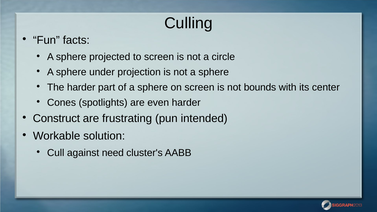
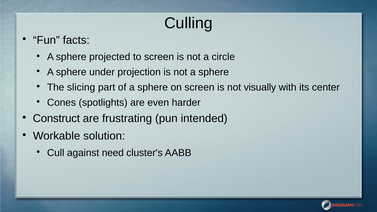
The harder: harder -> slicing
bounds: bounds -> visually
